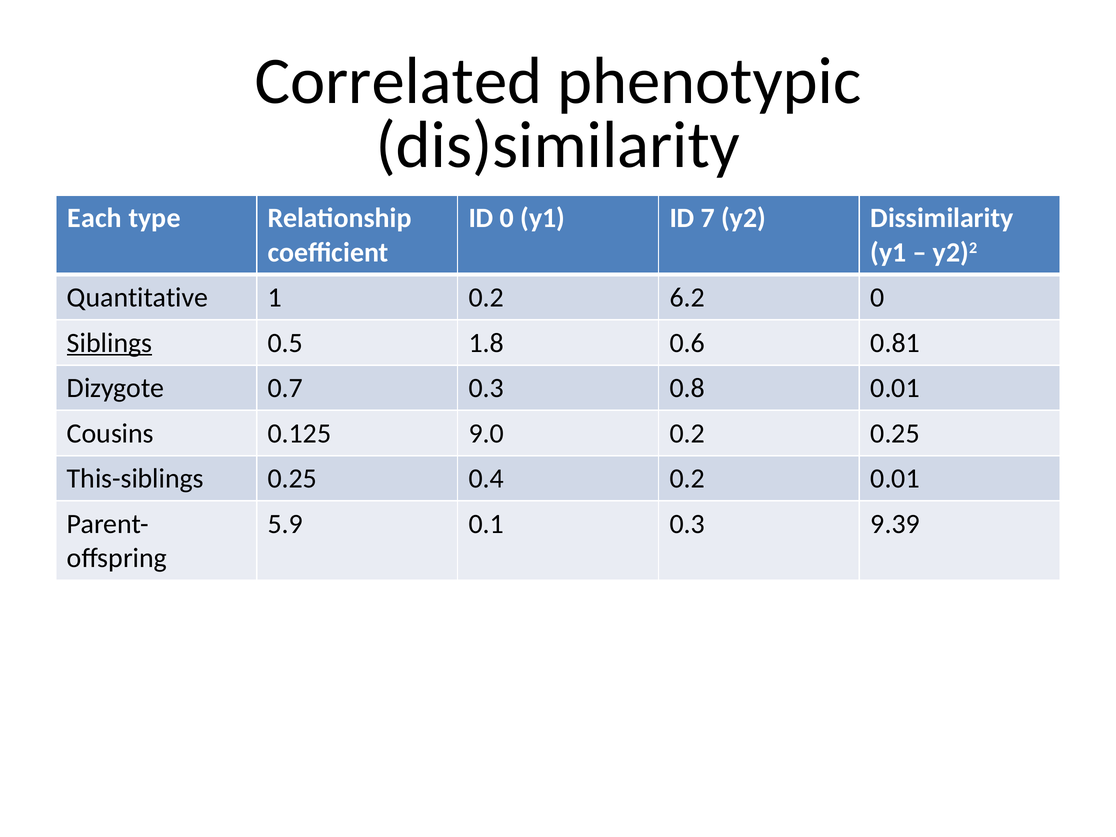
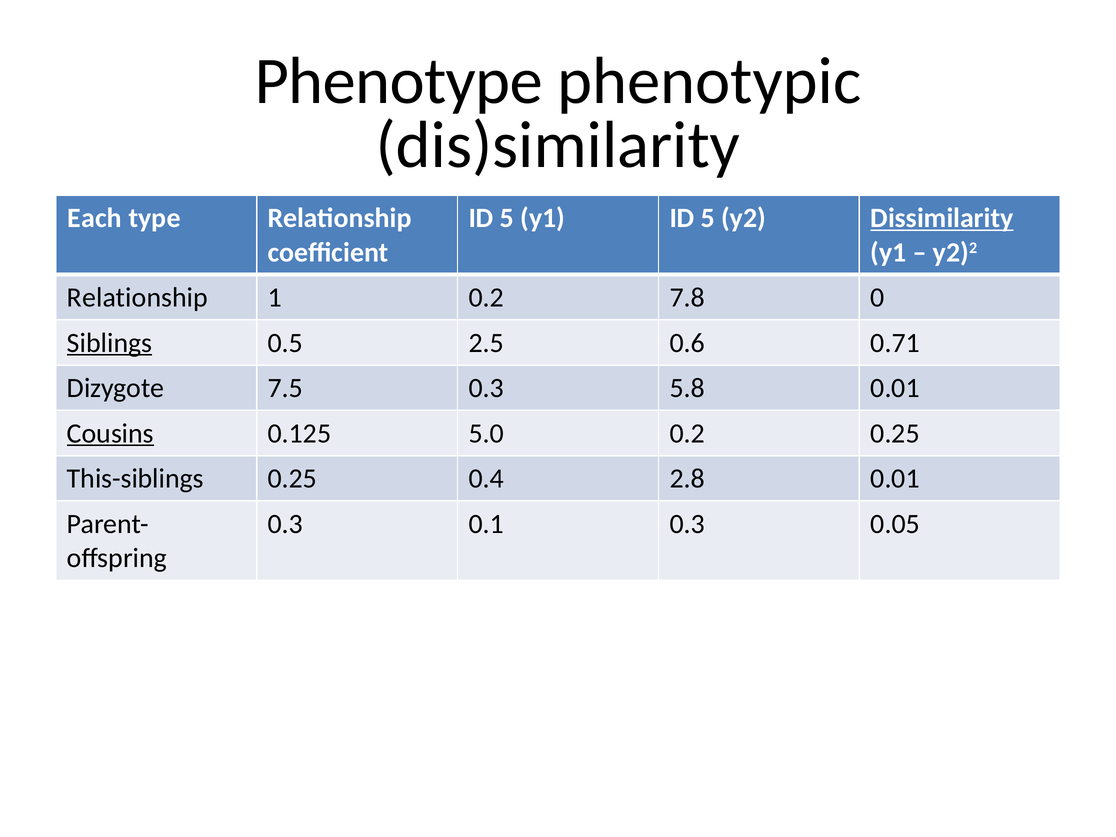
Correlated: Correlated -> Phenotype
0 at (507, 218): 0 -> 5
y1 ID 7: 7 -> 5
Dissimilarity underline: none -> present
Quantitative at (138, 298): Quantitative -> Relationship
6.2: 6.2 -> 7.8
1.8: 1.8 -> 2.5
0.81: 0.81 -> 0.71
0.7: 0.7 -> 7.5
0.8: 0.8 -> 5.8
Cousins underline: none -> present
9.0: 9.0 -> 5.0
0.4 0.2: 0.2 -> 2.8
5.9 at (285, 524): 5.9 -> 0.3
9.39: 9.39 -> 0.05
